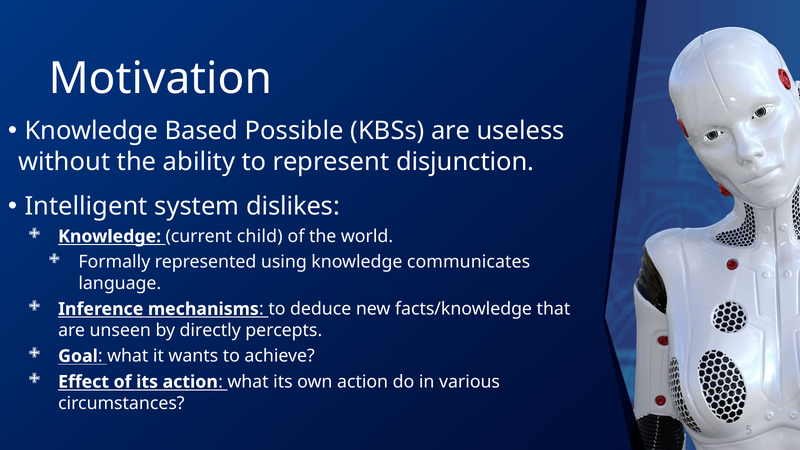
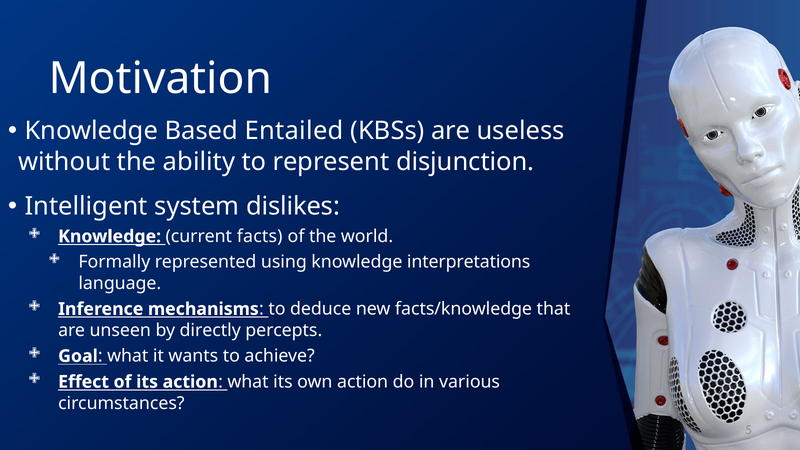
Possible: Possible -> Entailed
child: child -> facts
communicates: communicates -> interpretations
